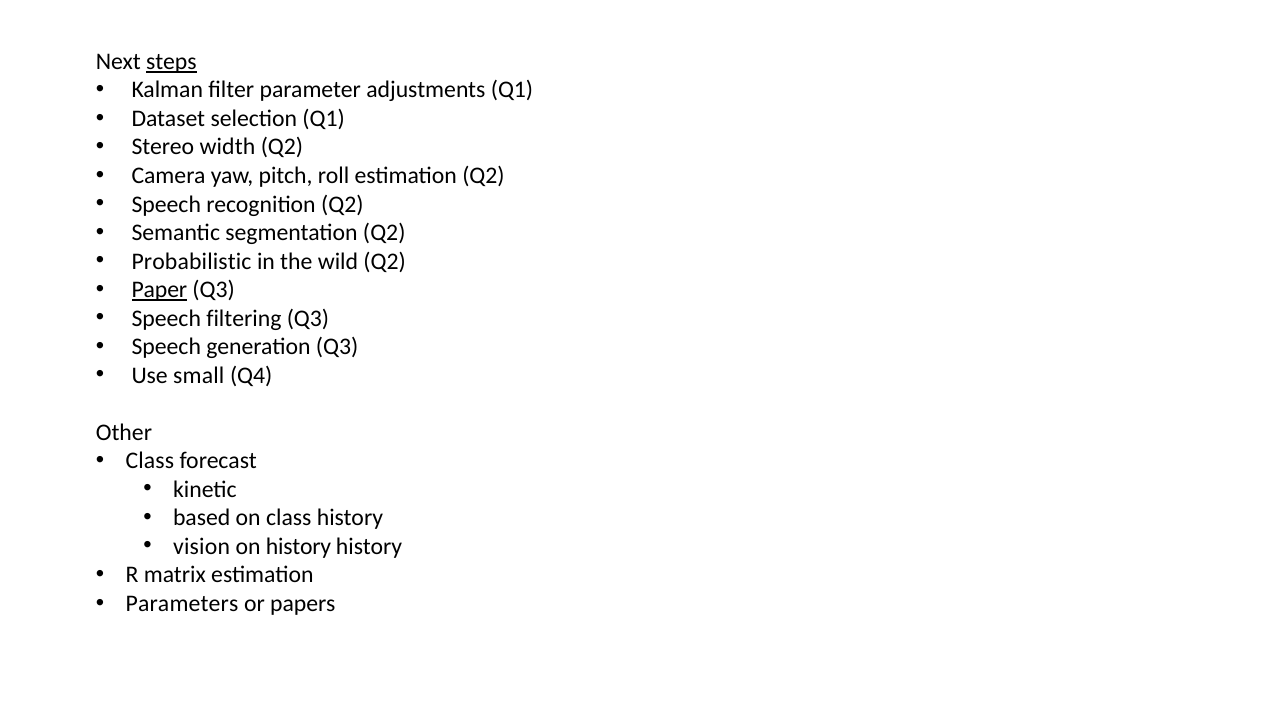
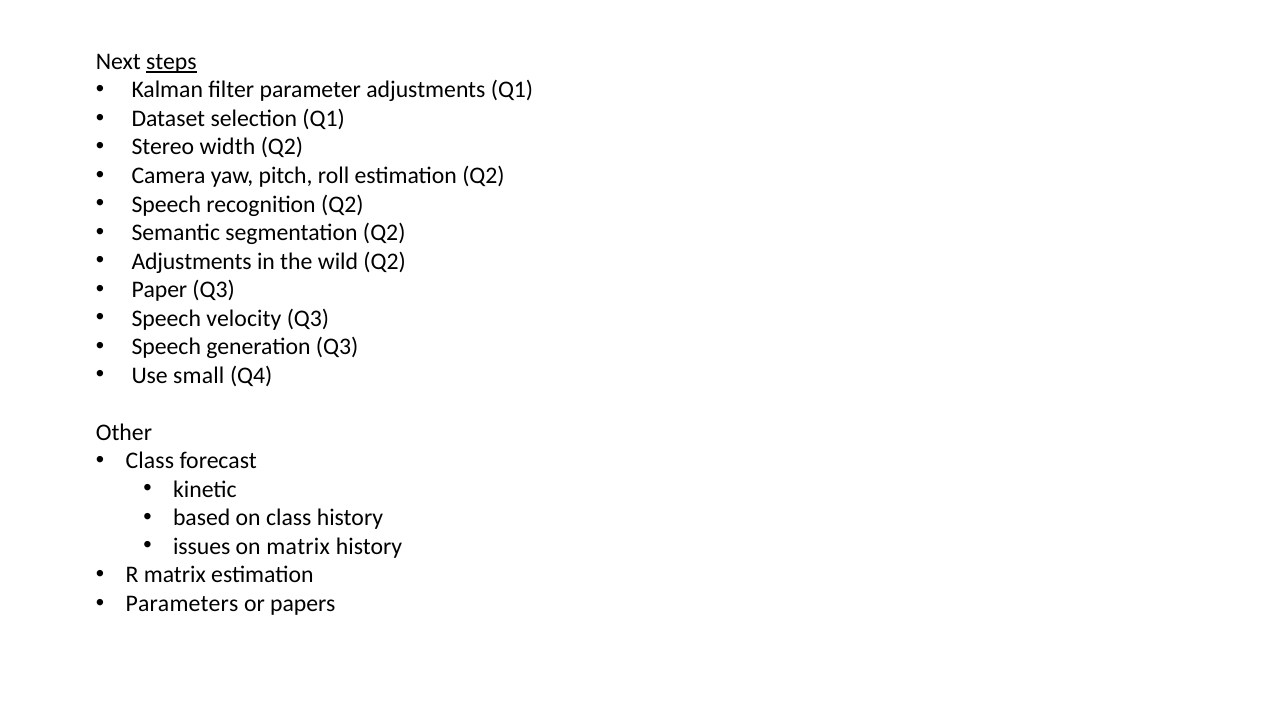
Probabilistic at (192, 261): Probabilistic -> Adjustments
Paper underline: present -> none
filtering: filtering -> velocity
vision: vision -> issues
on history: history -> matrix
